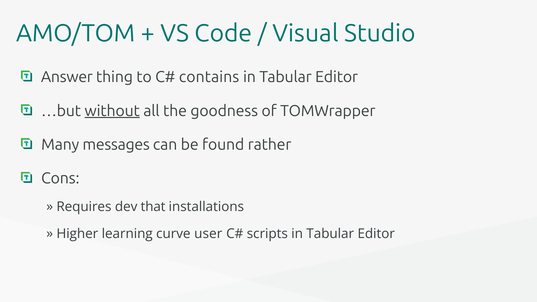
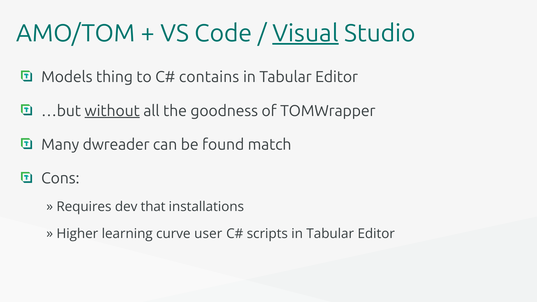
Visual underline: none -> present
Answer: Answer -> Models
messages: messages -> dwreader
rather: rather -> match
